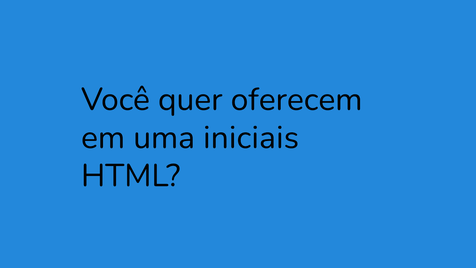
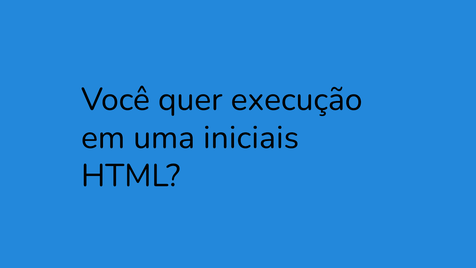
oferecem: oferecem -> execução
